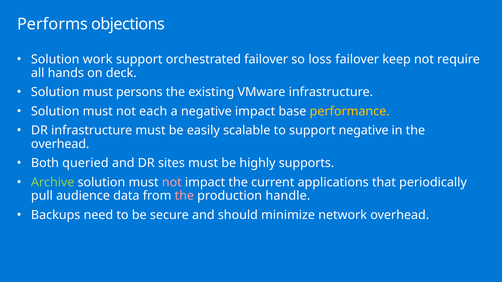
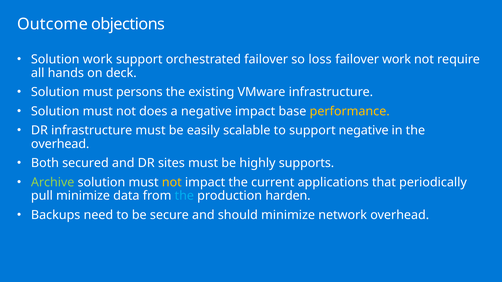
Performs: Performs -> Outcome
failover keep: keep -> work
each: each -> does
queried: queried -> secured
not at (172, 183) colour: pink -> yellow
pull audience: audience -> minimize
the at (184, 196) colour: pink -> light blue
handle: handle -> harden
